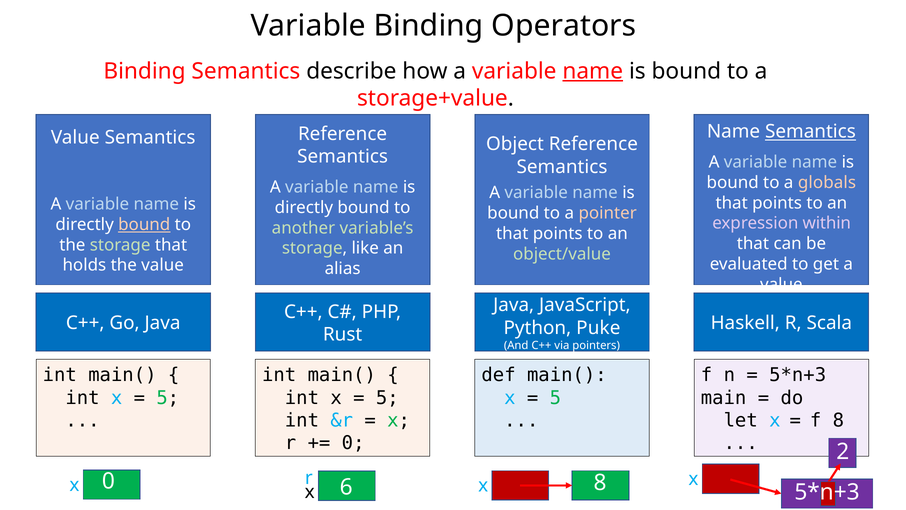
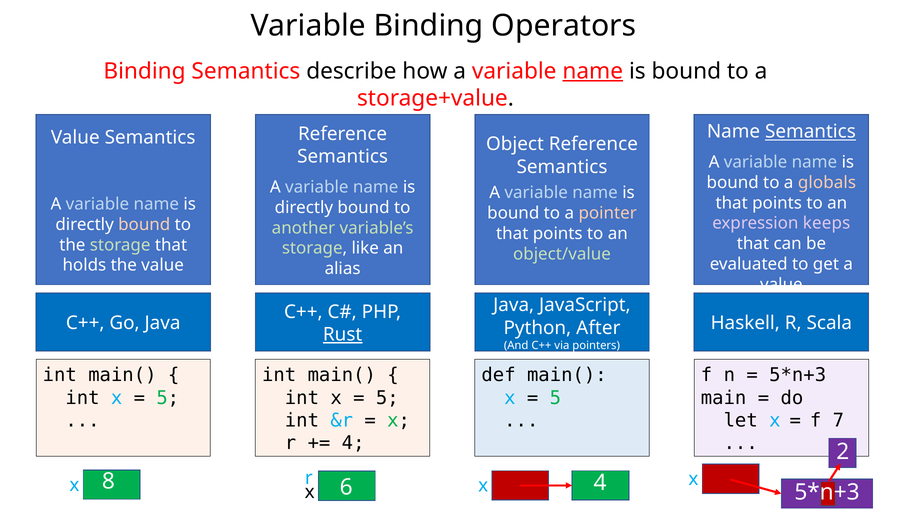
within: within -> keeps
bound at (144, 224) underline: present -> none
Puke: Puke -> After
Rust underline: none -> present
f 8: 8 -> 7
0 at (353, 443): 0 -> 4
x 8: 8 -> 4
x 0: 0 -> 8
